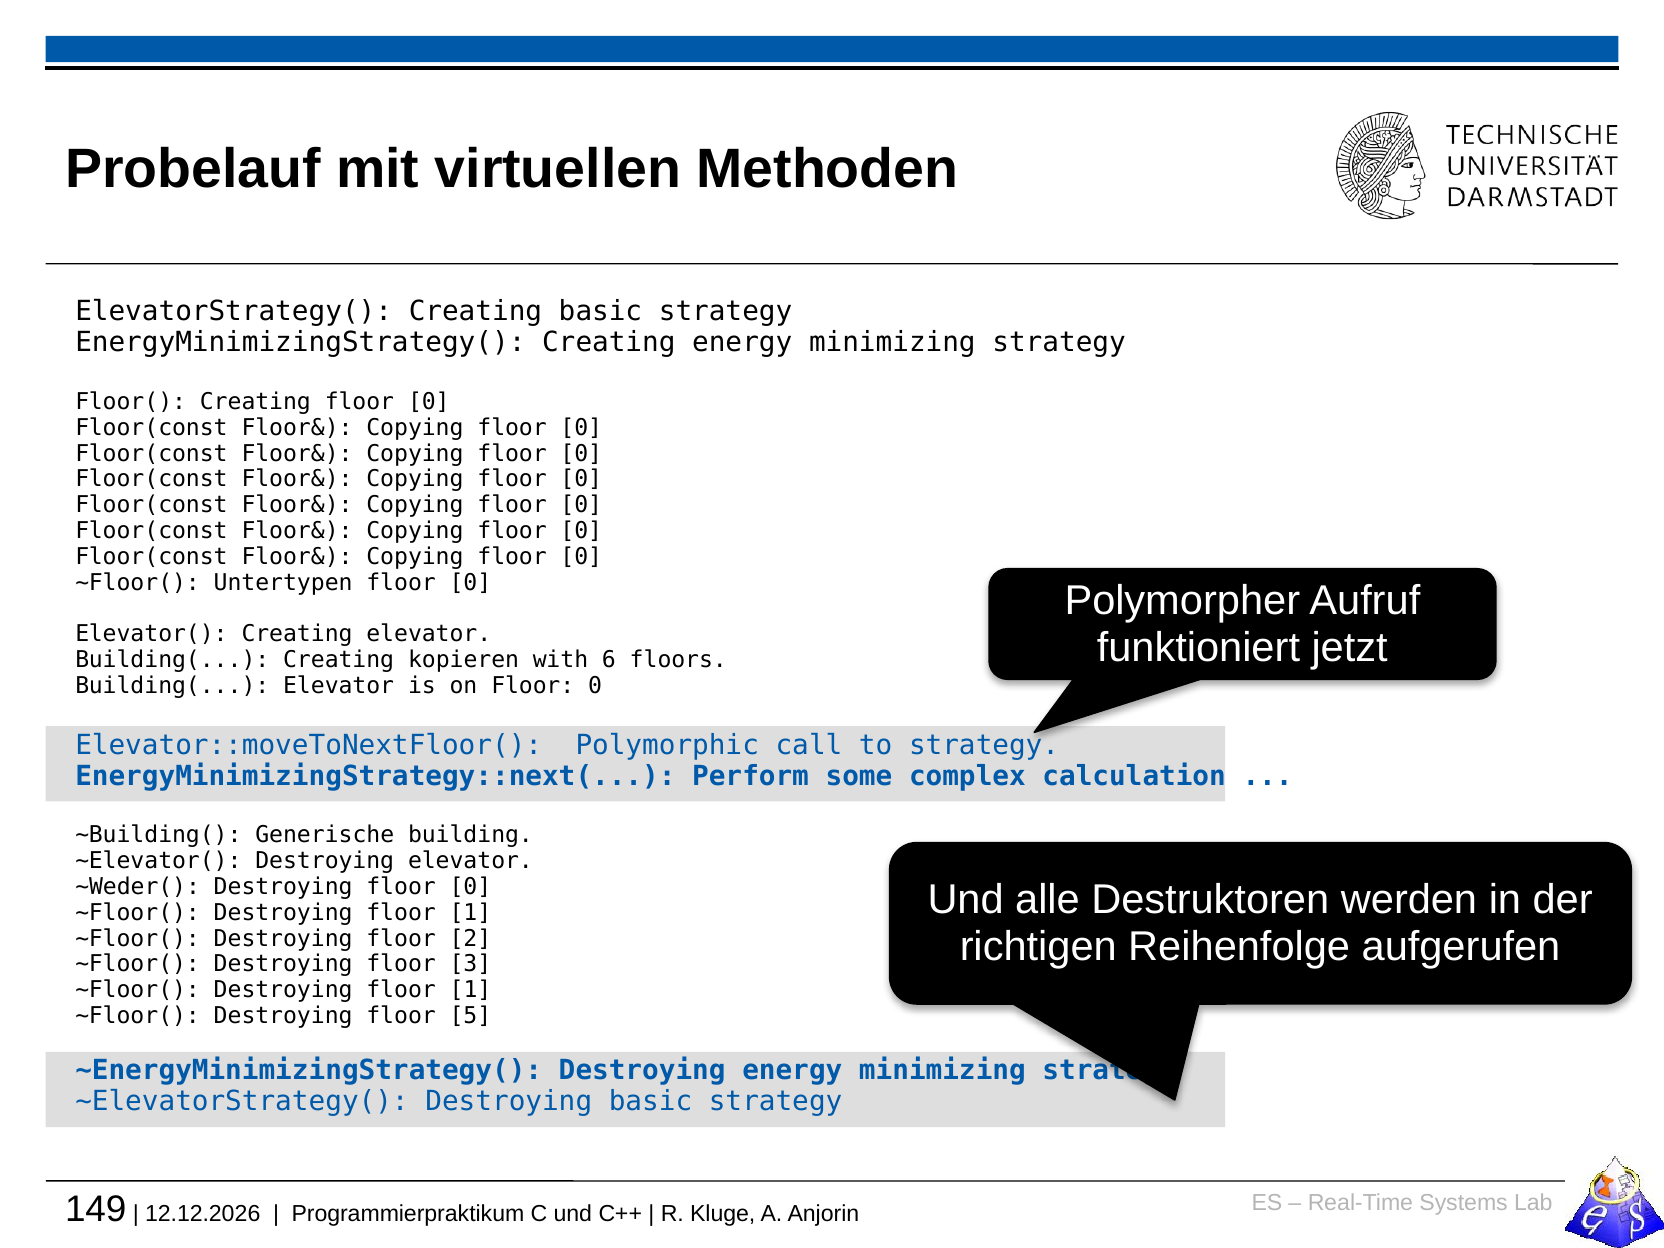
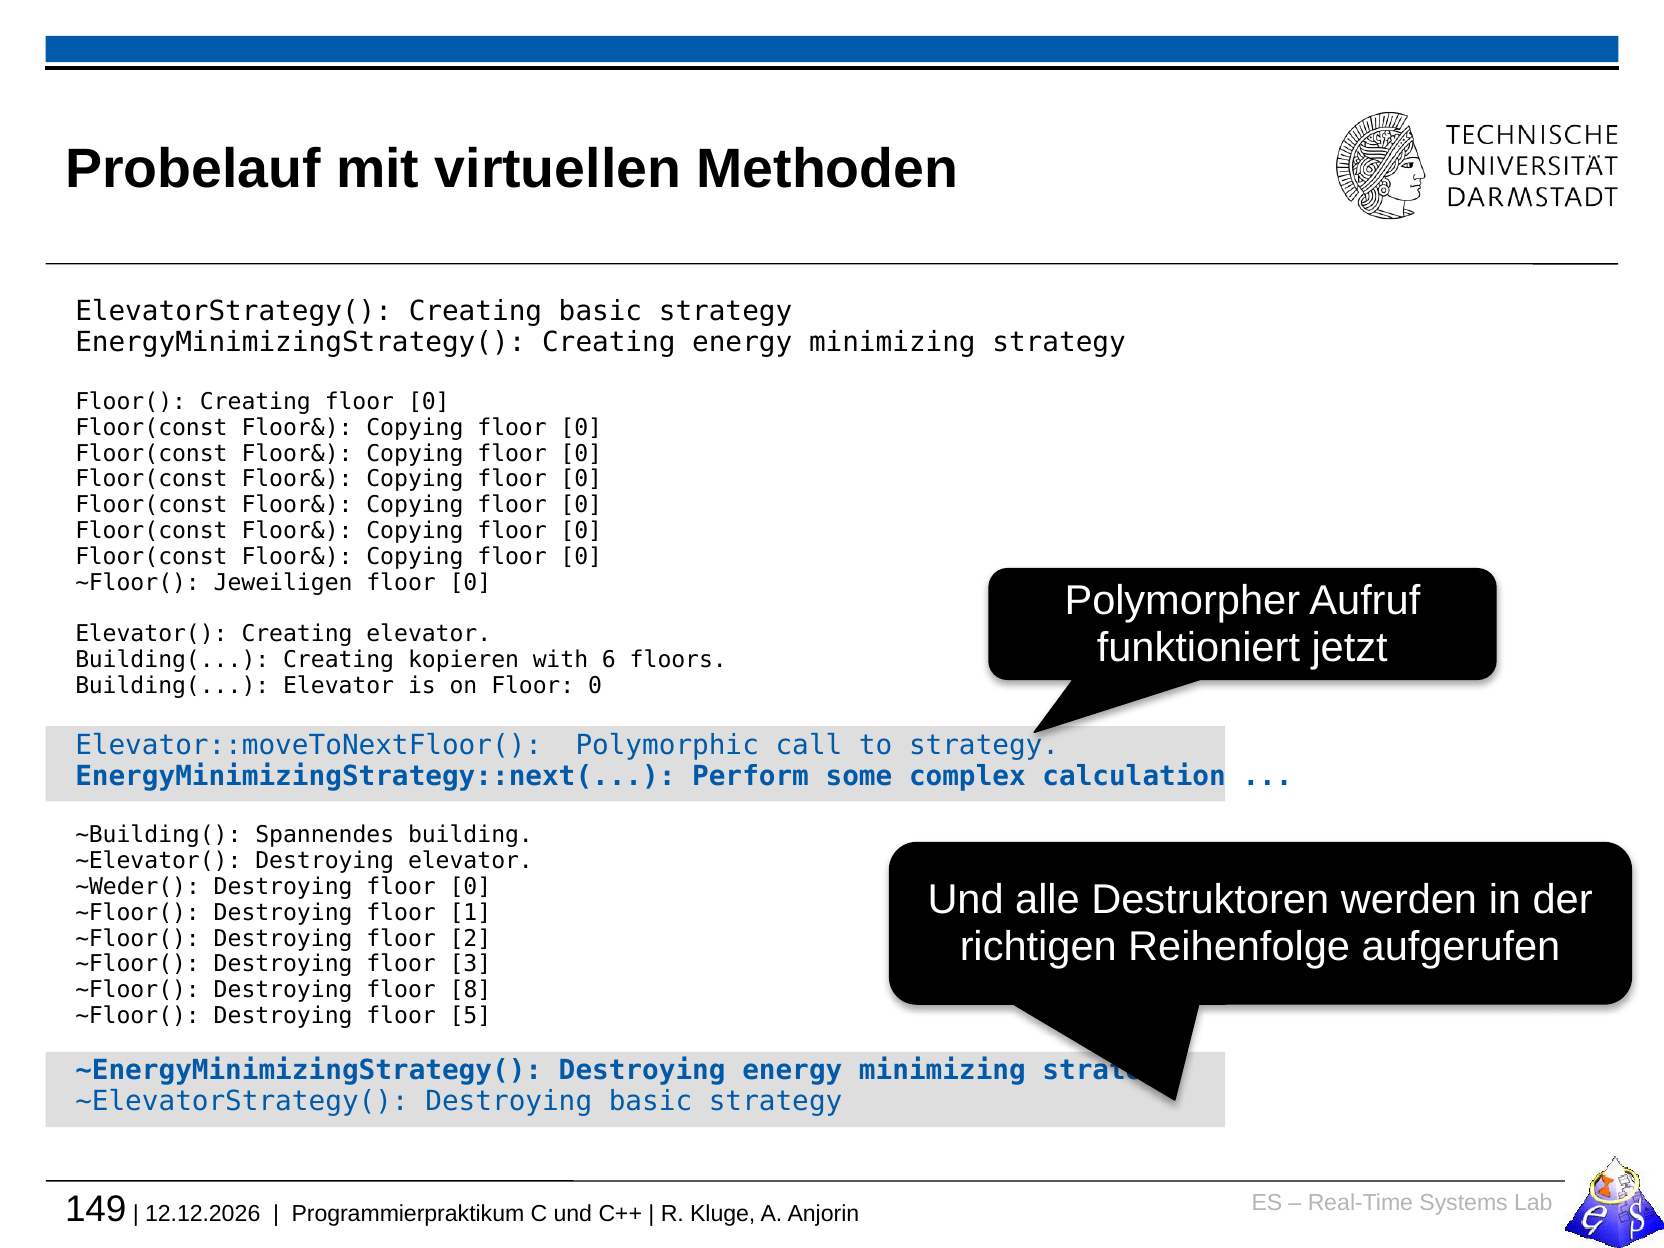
Untertypen: Untertypen -> Jeweiligen
Generische: Generische -> Spannendes
1 at (470, 990): 1 -> 8
